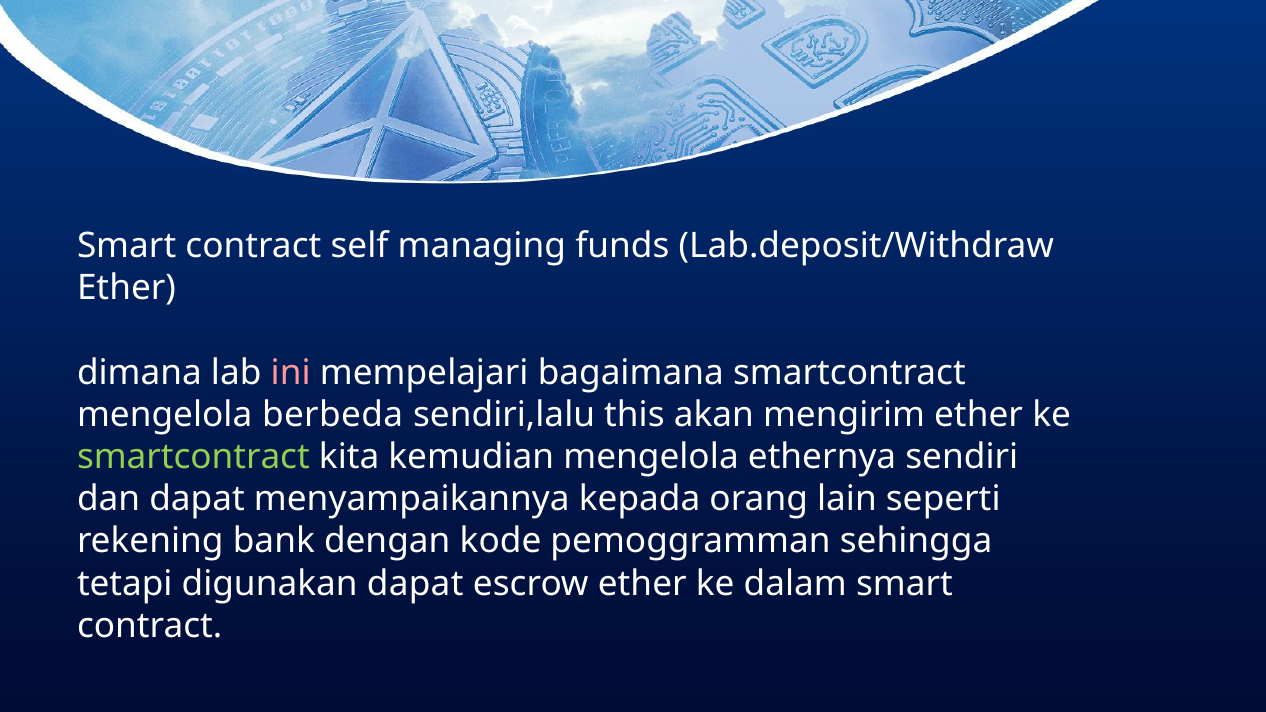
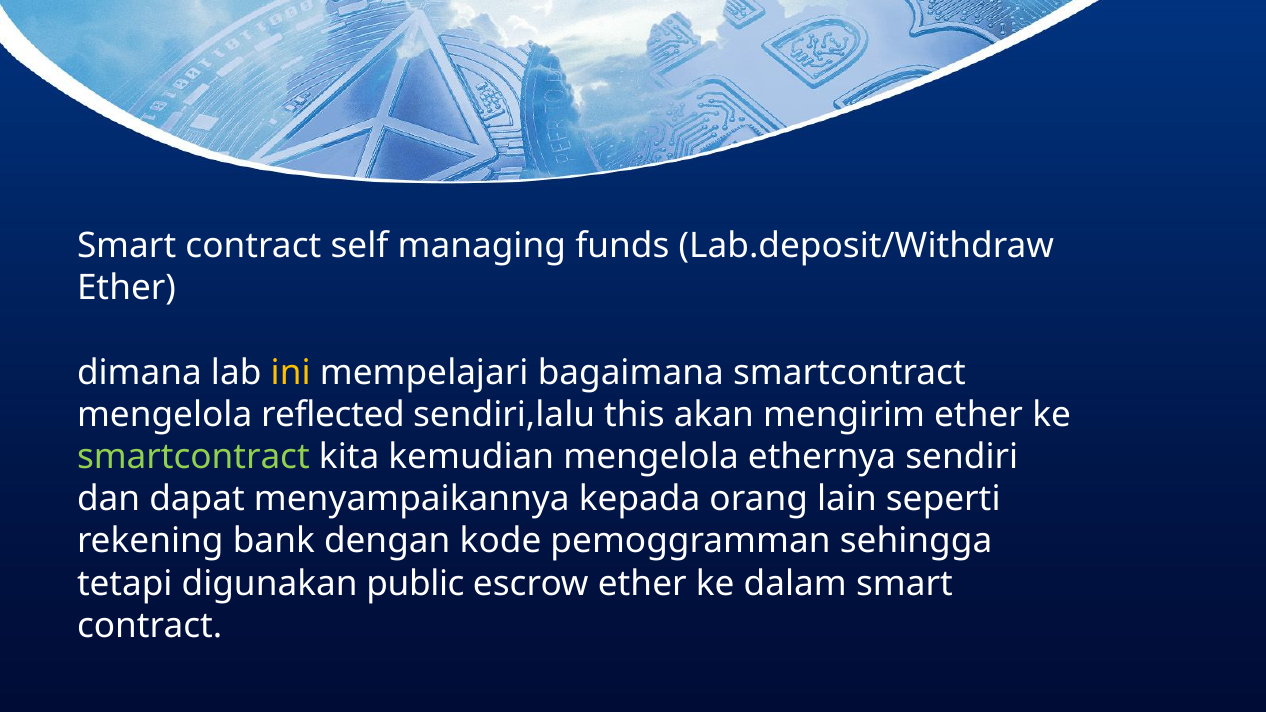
ini colour: pink -> yellow
berbeda: berbeda -> reflected
digunakan dapat: dapat -> public
